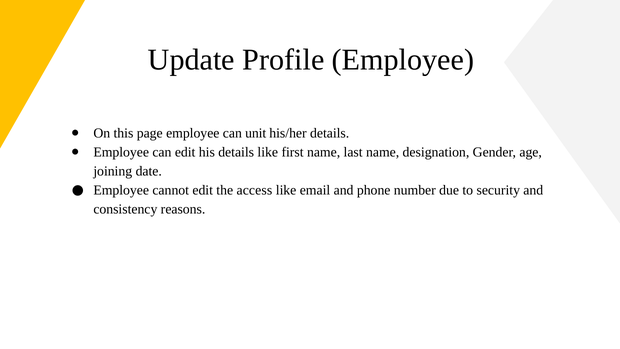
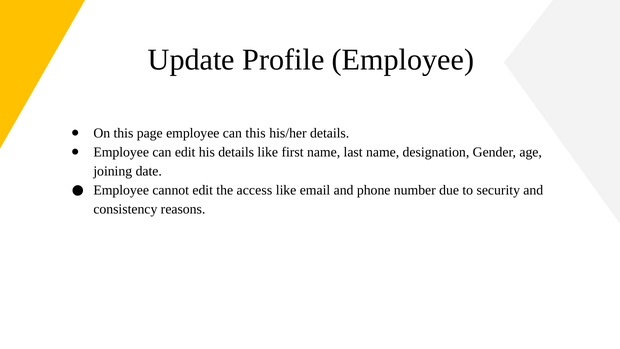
can unit: unit -> this
